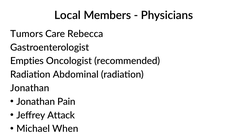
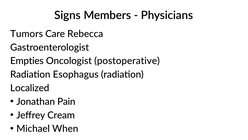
Local: Local -> Signs
recommended: recommended -> postoperative
Abdominal: Abdominal -> Esophagus
Jonathan at (30, 88): Jonathan -> Localized
Attack: Attack -> Cream
